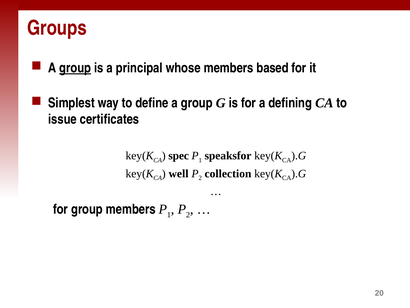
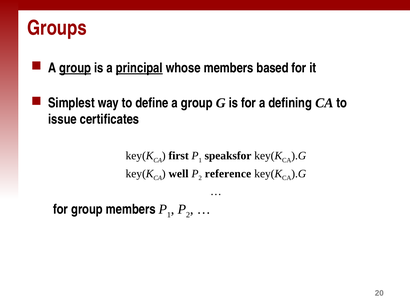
principal underline: none -> present
spec: spec -> first
collection: collection -> reference
